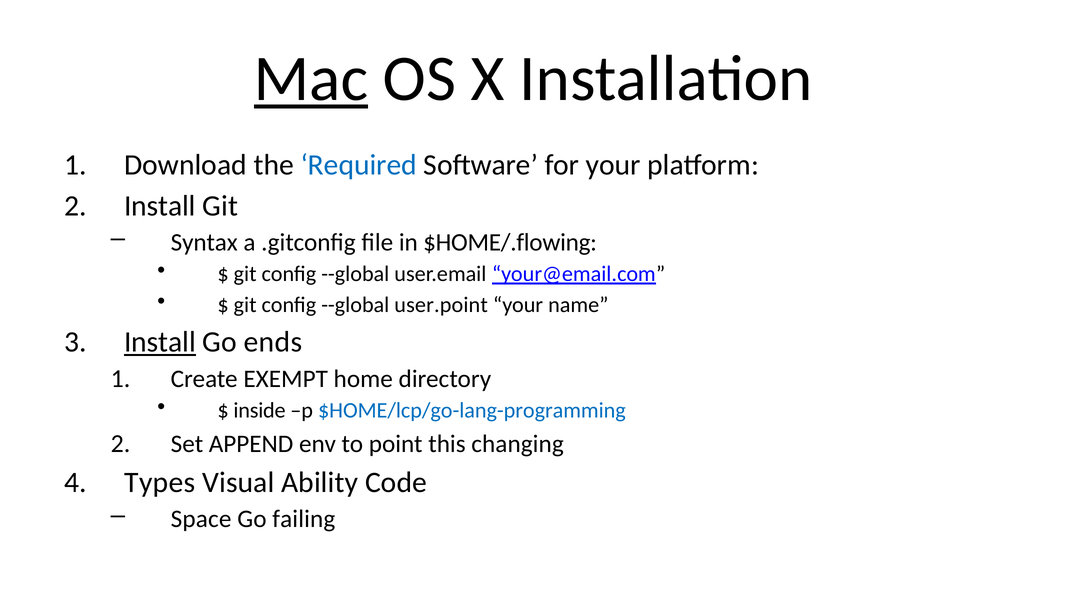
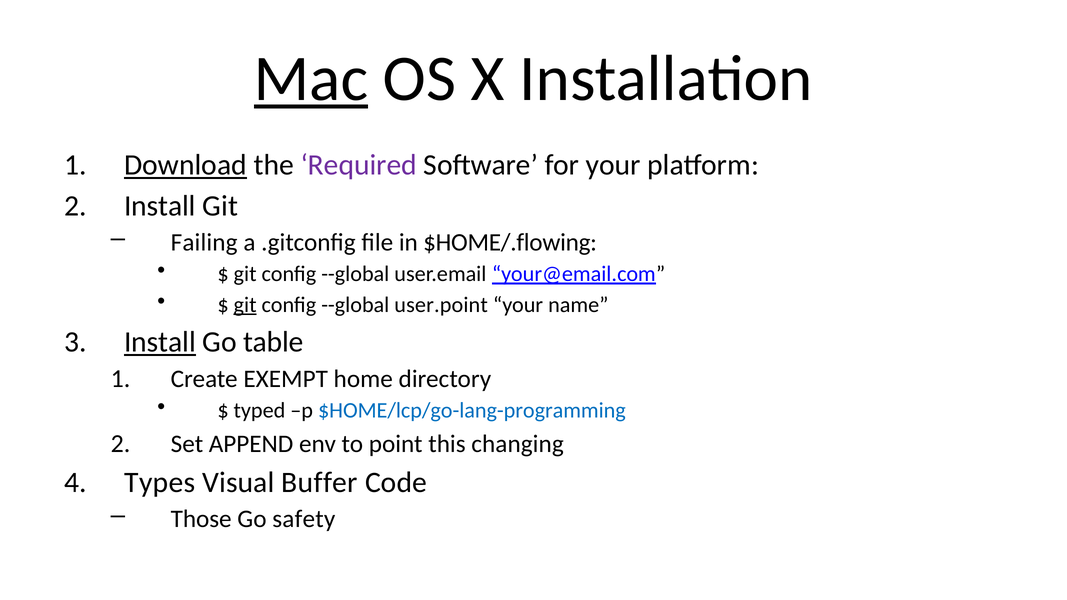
Download underline: none -> present
Required colour: blue -> purple
Syntax: Syntax -> Failing
git at (245, 305) underline: none -> present
ends: ends -> table
inside: inside -> typed
Ability: Ability -> Buffer
Space: Space -> Those
failing: failing -> safety
